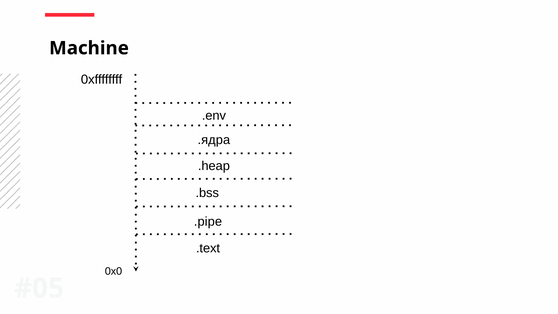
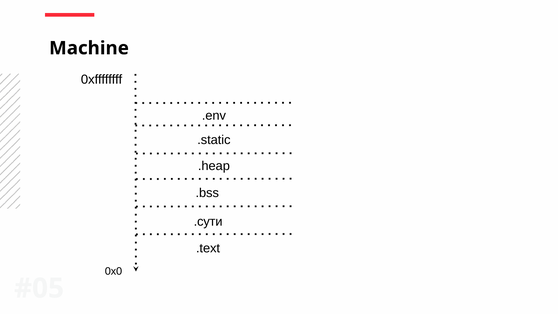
.ядра: .ядра -> .static
.pipe: .pipe -> .сути
